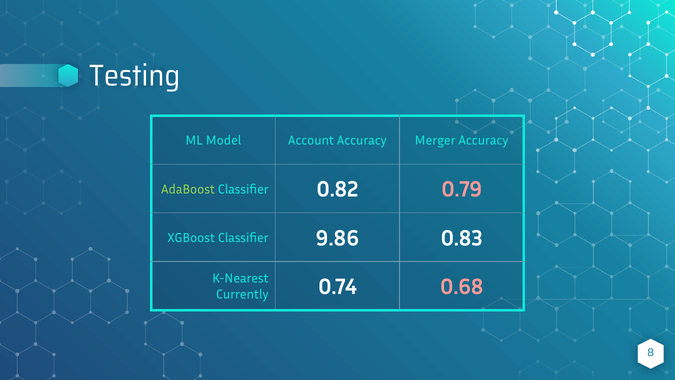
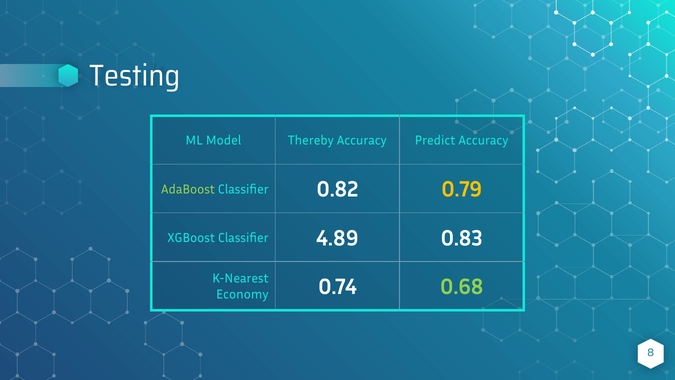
Account: Account -> Thereby
Merger: Merger -> Predict
0.79 colour: pink -> yellow
9.86: 9.86 -> 4.89
Currently: Currently -> Economy
0.68 colour: pink -> light green
